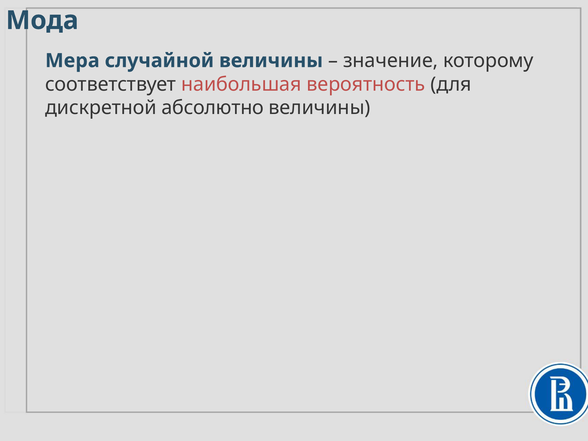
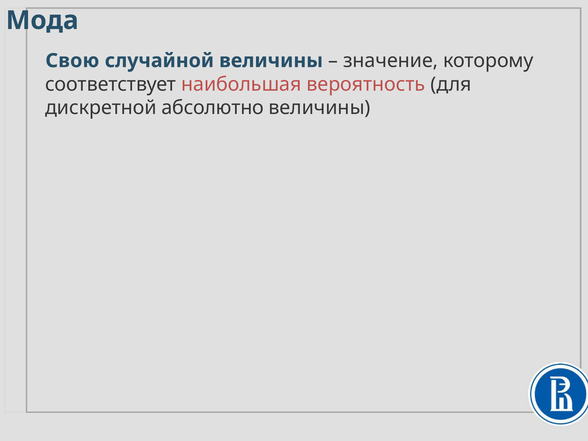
Мера: Мера -> Свою
